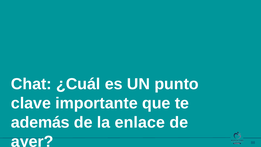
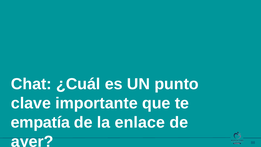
además: además -> empatía
